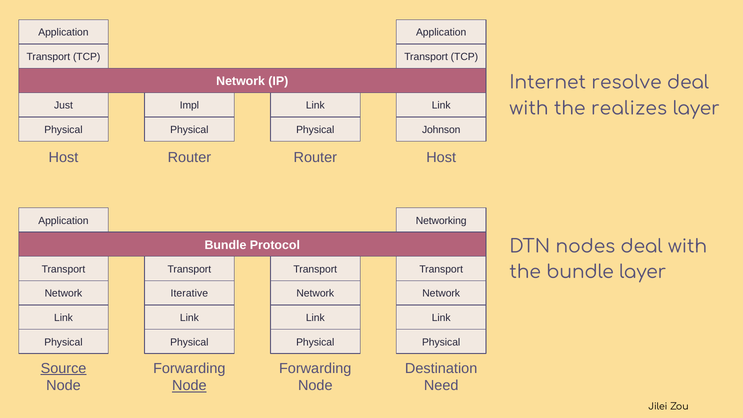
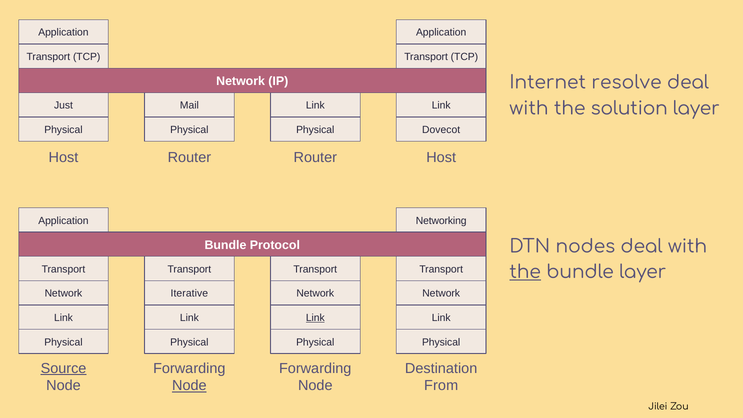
Impl: Impl -> Mail
realizes: realizes -> solution
Johnson: Johnson -> Dovecot
the at (525, 272) underline: none -> present
Link at (315, 318) underline: none -> present
Need: Need -> From
